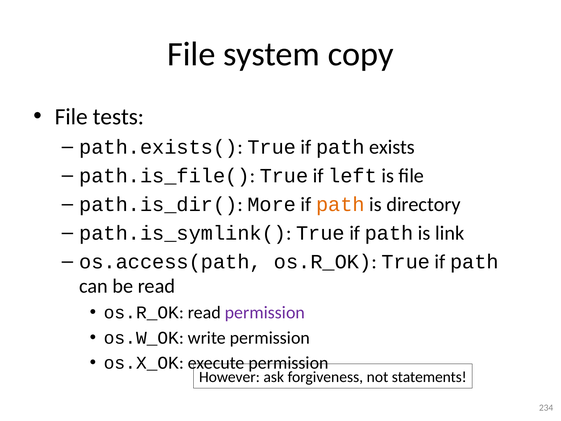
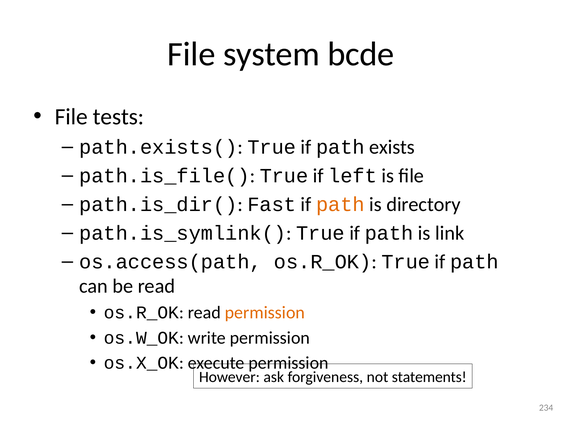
copy: copy -> bcde
More: More -> Fast
permission at (265, 312) colour: purple -> orange
